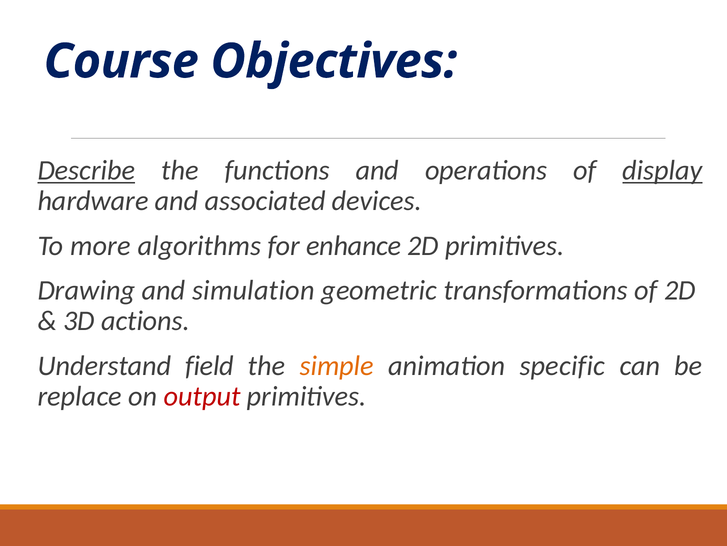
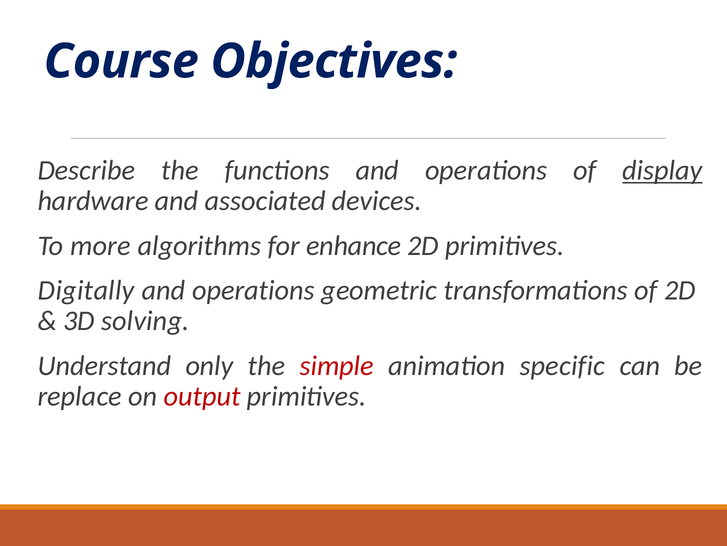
Describe underline: present -> none
Drawing: Drawing -> Digitally
simulation at (253, 290): simulation -> operations
actions: actions -> solving
field: field -> only
simple colour: orange -> red
